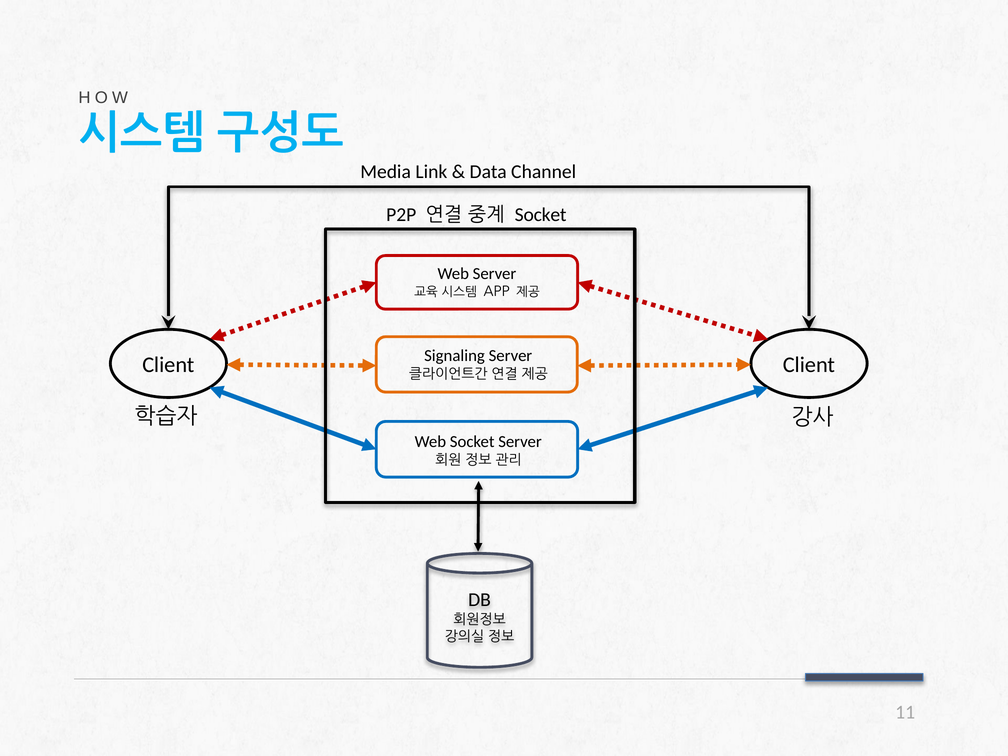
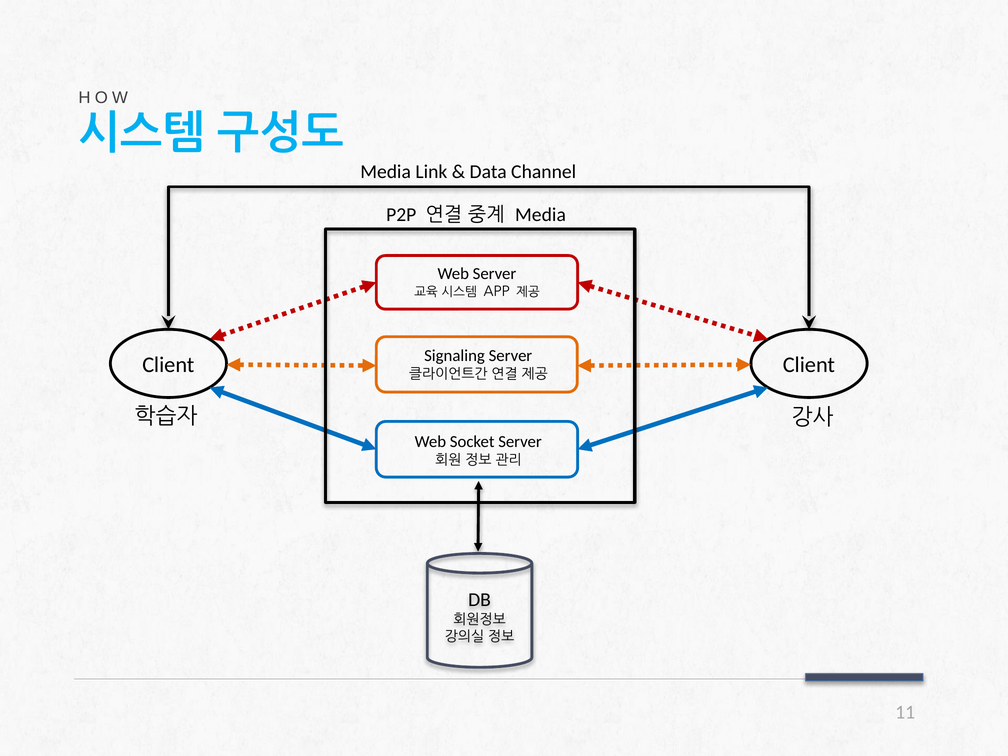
Socket at (541, 215): Socket -> Media
